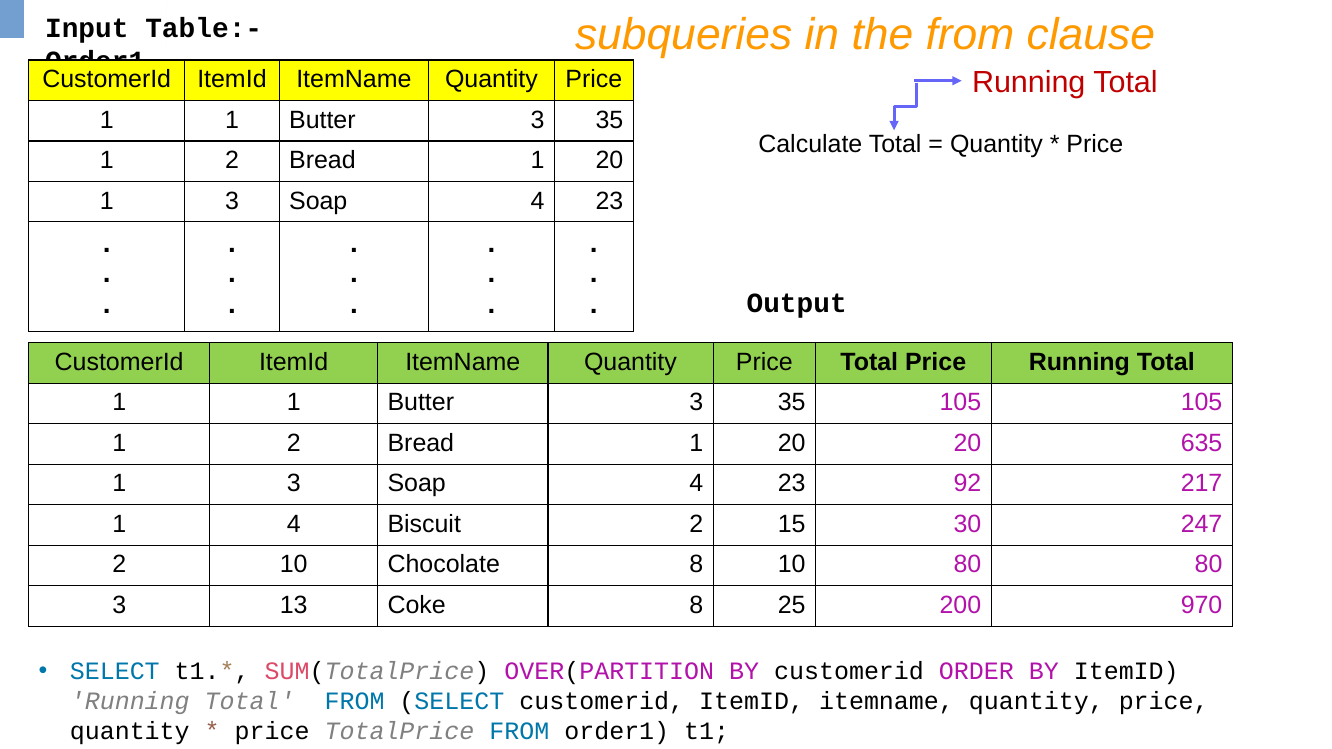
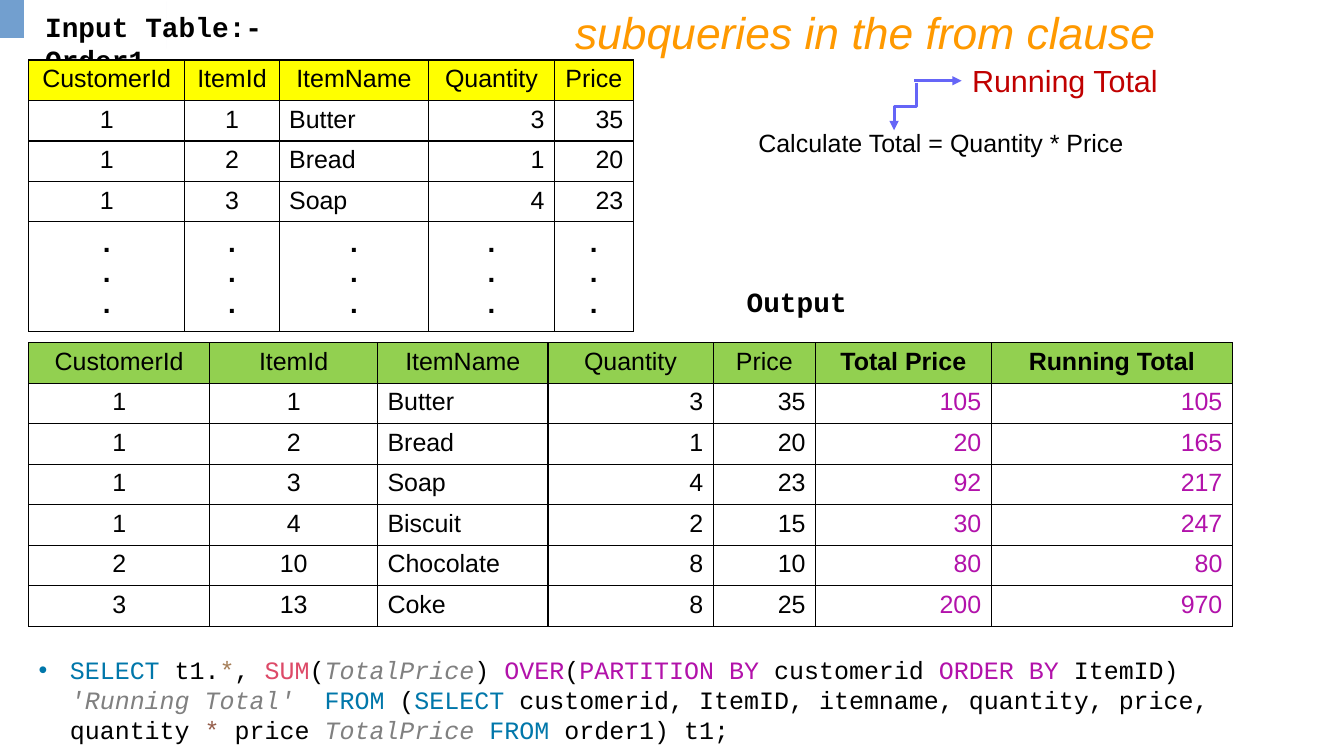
635: 635 -> 165
